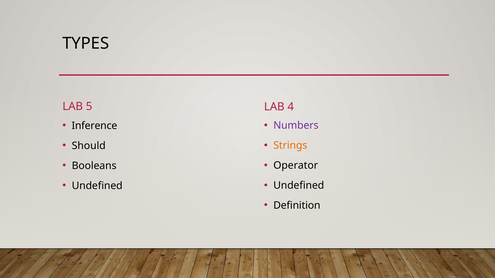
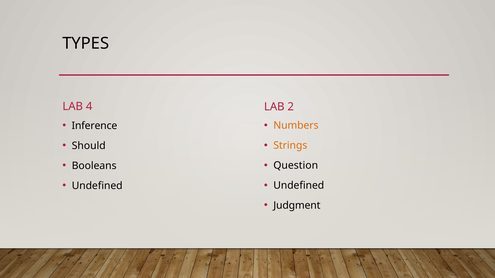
5: 5 -> 4
4: 4 -> 2
Numbers colour: purple -> orange
Operator: Operator -> Question
Definition: Definition -> Judgment
